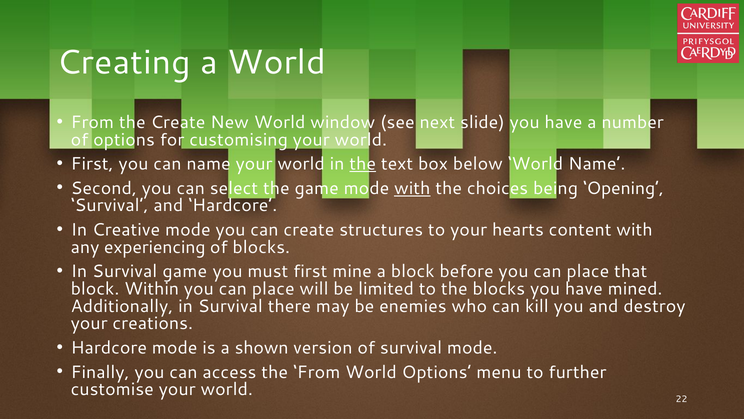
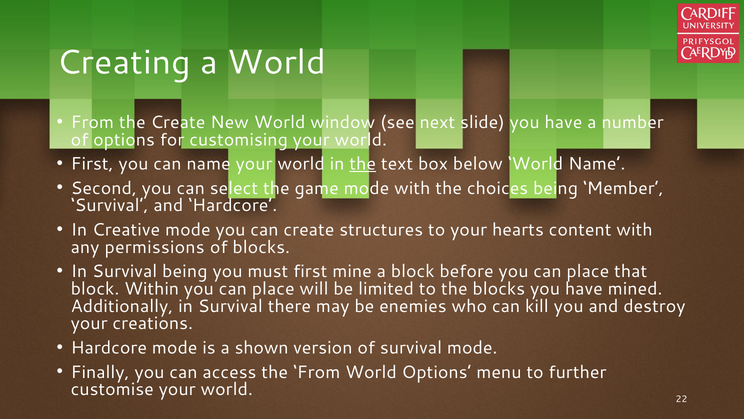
with at (412, 188) underline: present -> none
Opening: Opening -> Member
experiencing: experiencing -> permissions
Survival game: game -> being
